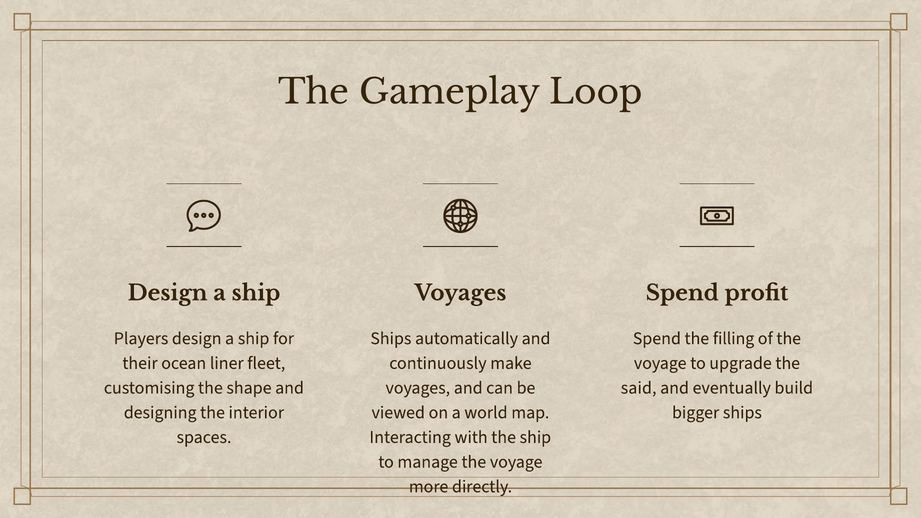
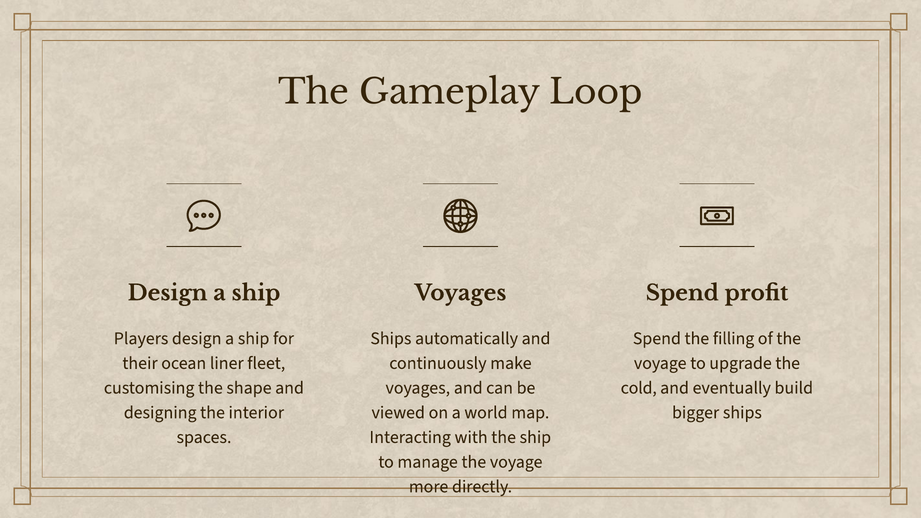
said: said -> cold
